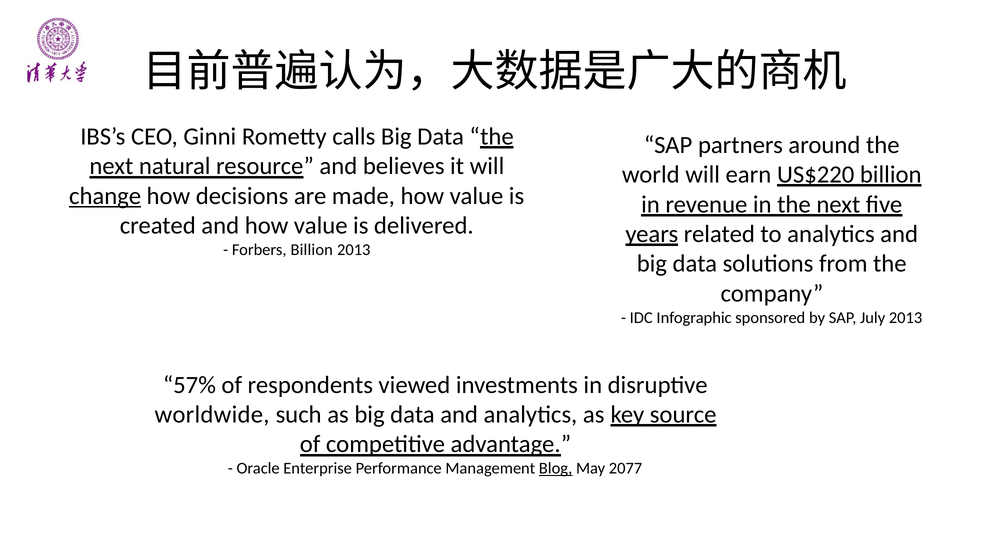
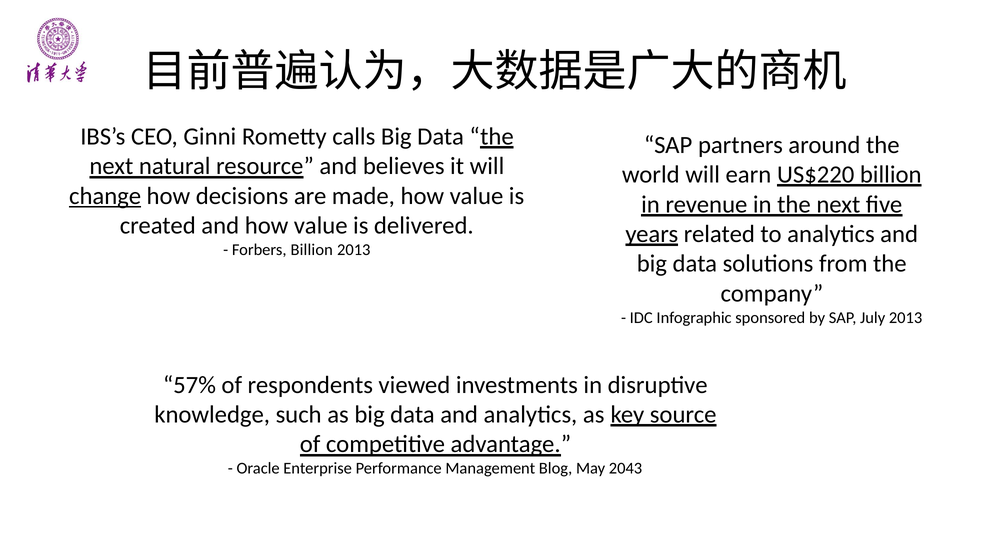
worldwide: worldwide -> knowledge
Blog underline: present -> none
2077: 2077 -> 2043
